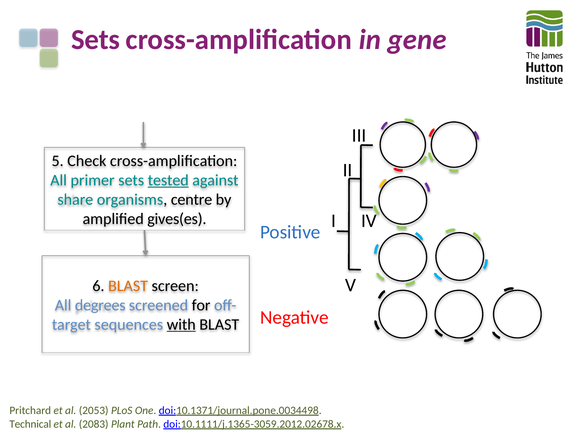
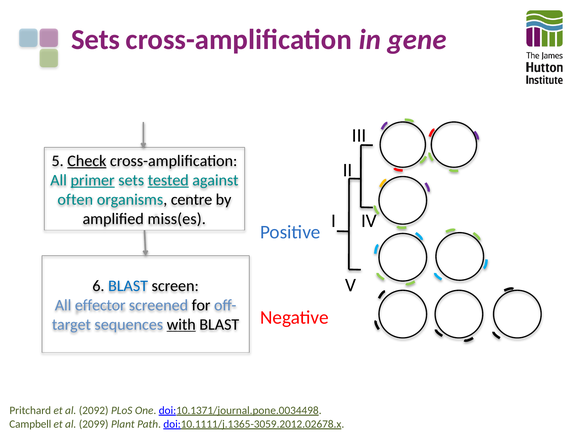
Check underline: none -> present
primer underline: none -> present
share: share -> often
gives(es: gives(es -> miss(es
BLAST at (128, 286) colour: orange -> blue
degrees: degrees -> effector
2053: 2053 -> 2092
Technical: Technical -> Campbell
2083: 2083 -> 2099
